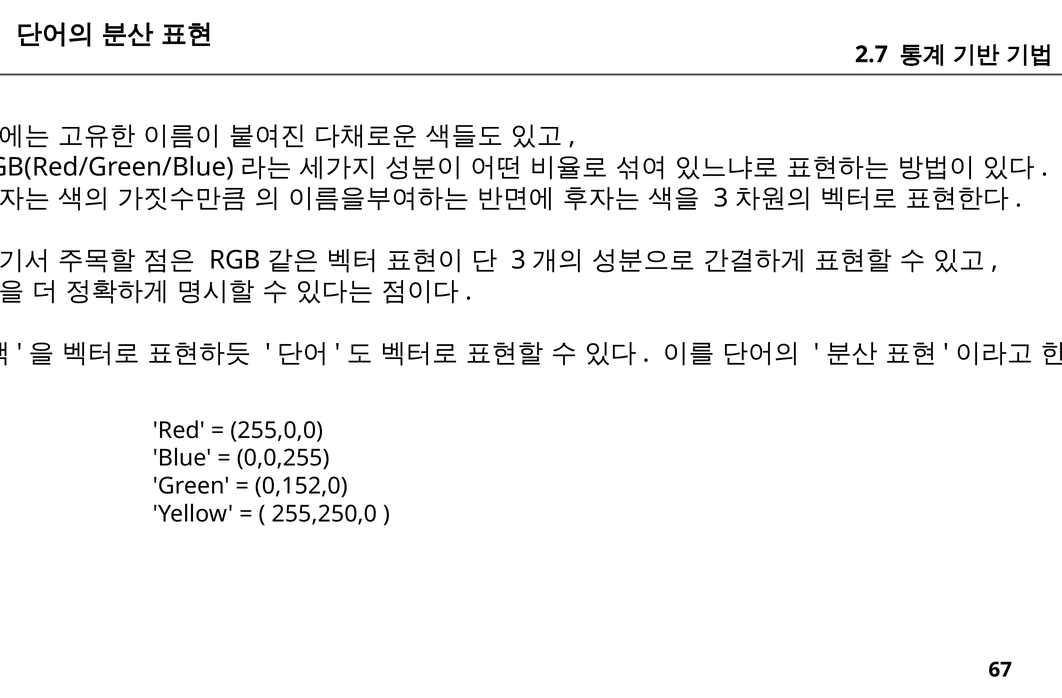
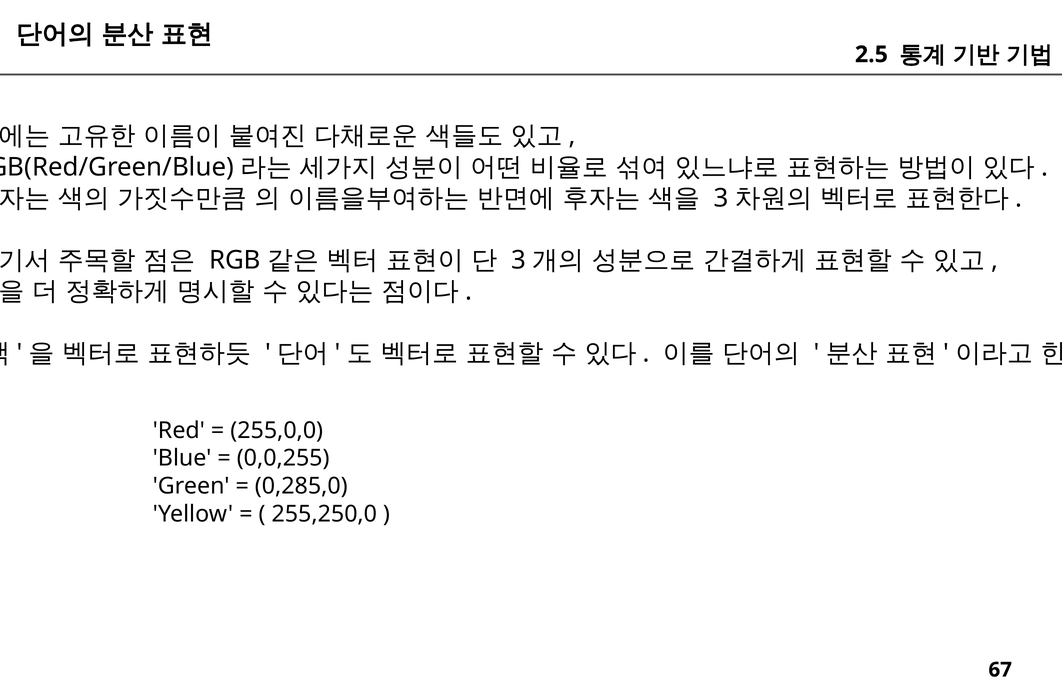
2.7: 2.7 -> 2.5
0,152,0: 0,152,0 -> 0,285,0
